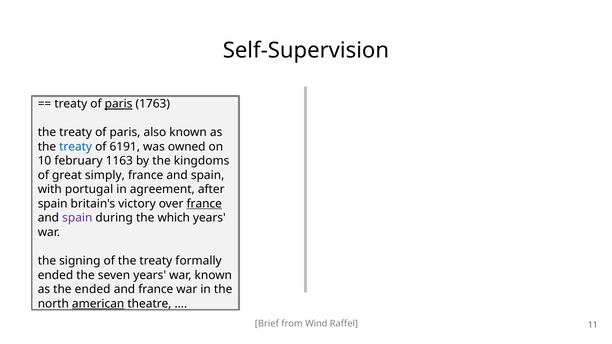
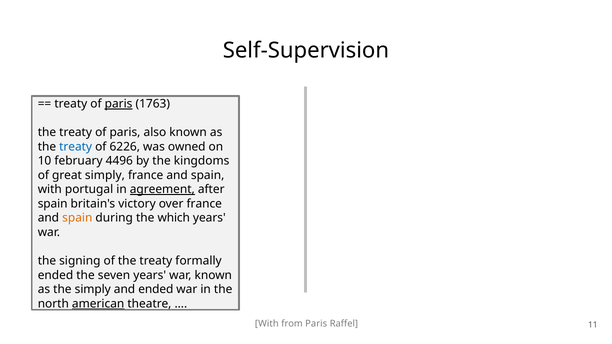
6191: 6191 -> 6226
1163: 1163 -> 4496
agreement underline: none -> present
france at (204, 204) underline: present -> none
spain at (77, 218) colour: purple -> orange
the ended: ended -> simply
and france: france -> ended
Brief at (267, 324): Brief -> With
from Wind: Wind -> Paris
